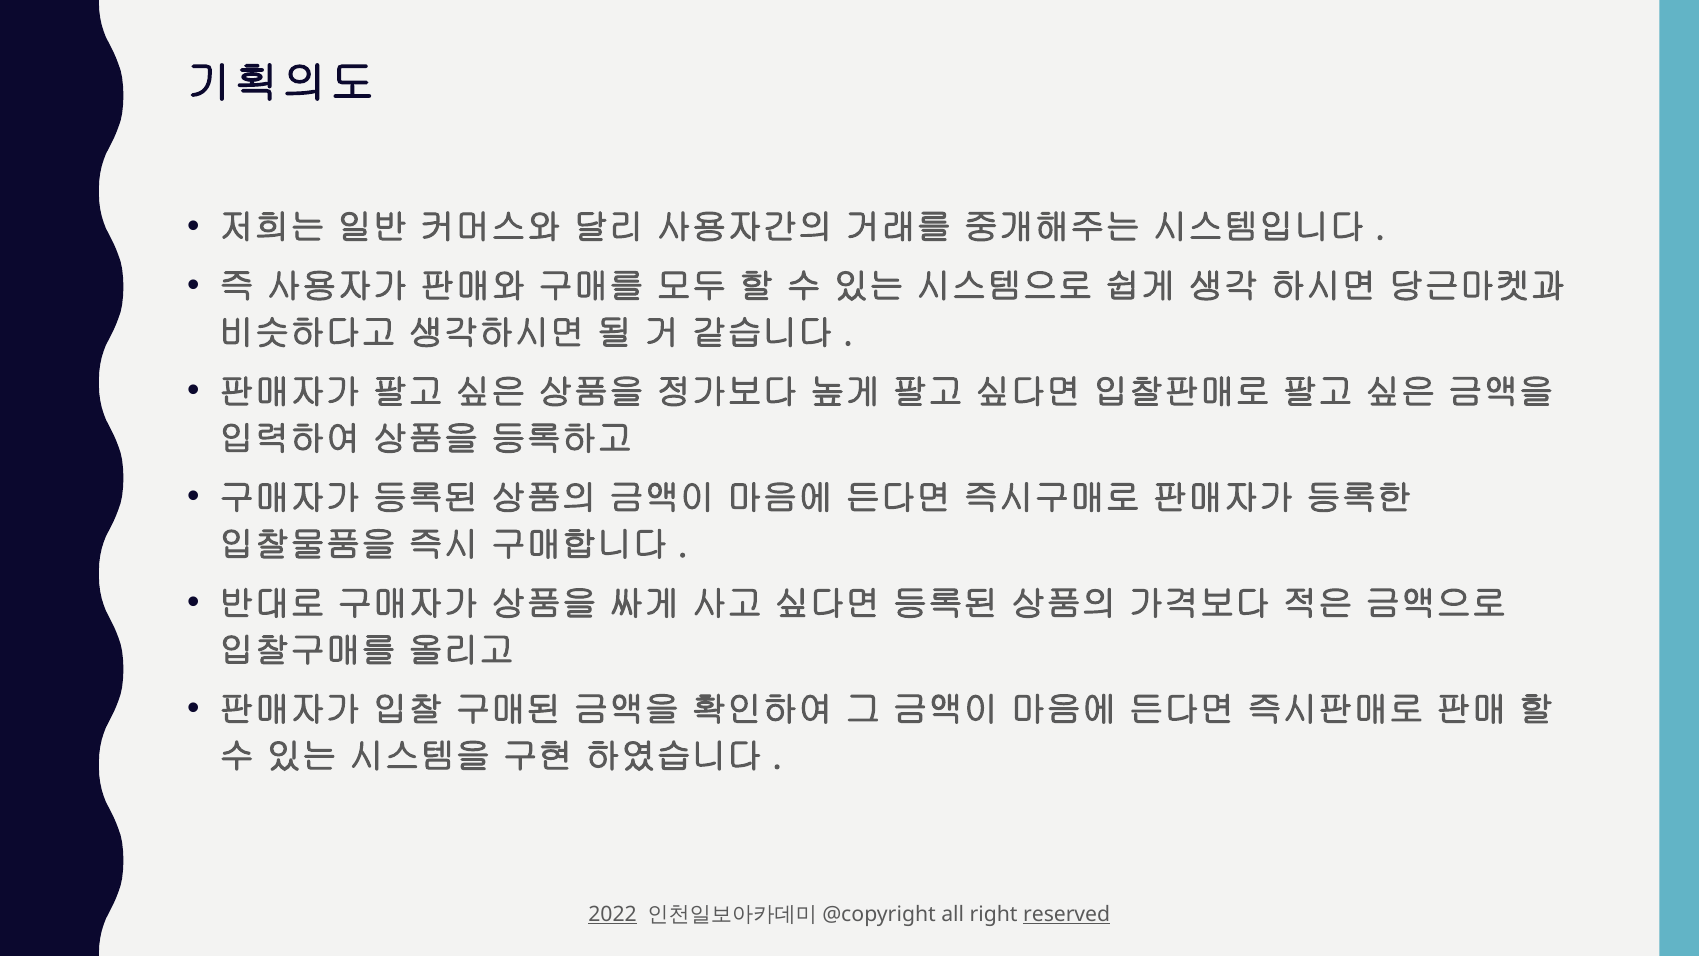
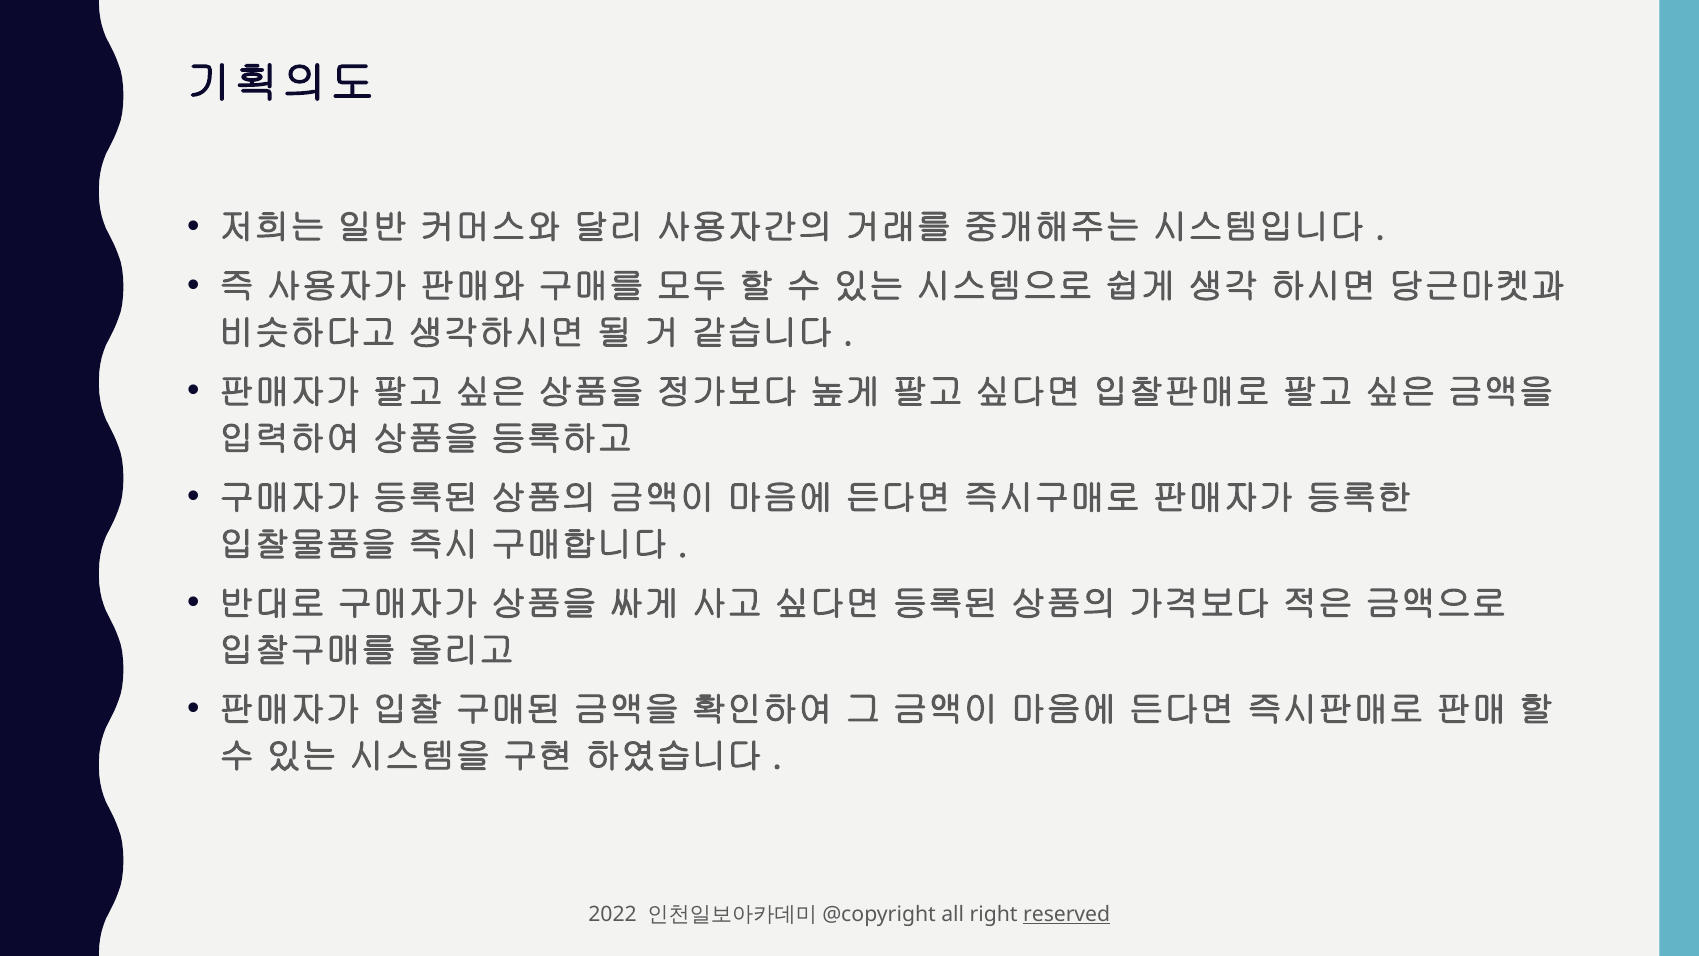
2022 underline: present -> none
